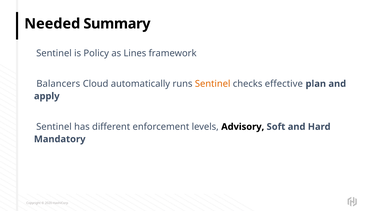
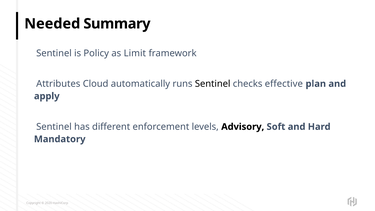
Lines: Lines -> Limit
Balancers: Balancers -> Attributes
Sentinel at (213, 84) colour: orange -> black
